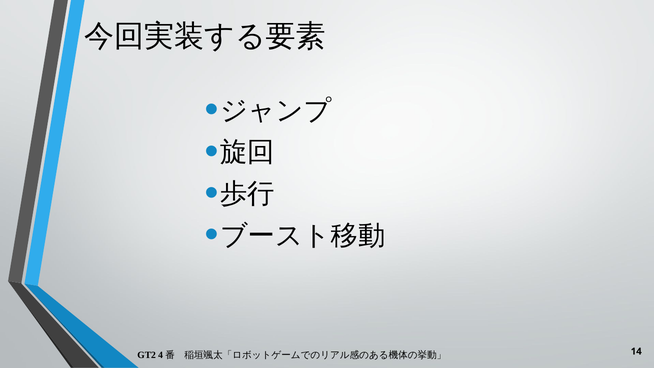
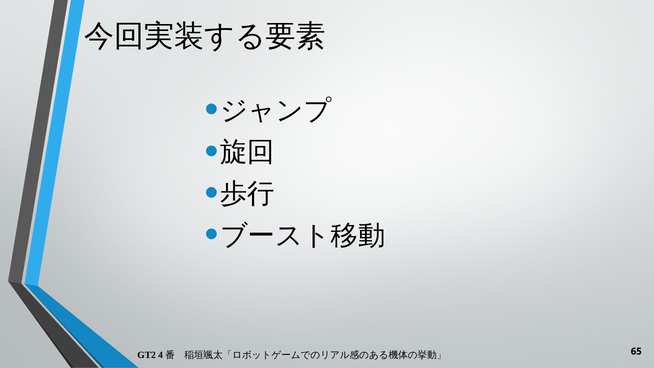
14: 14 -> 65
